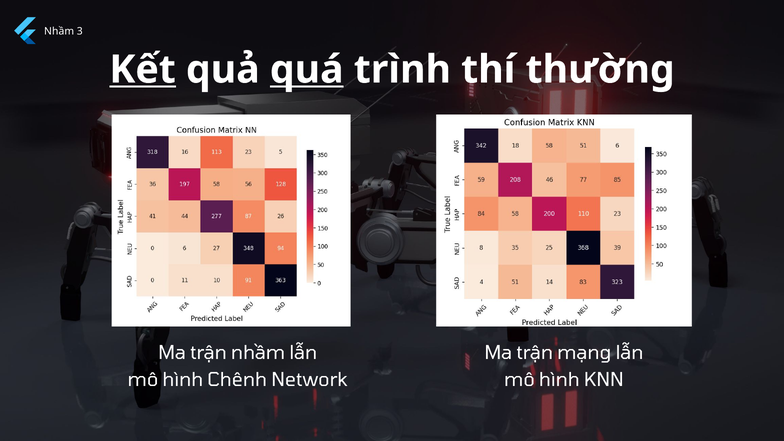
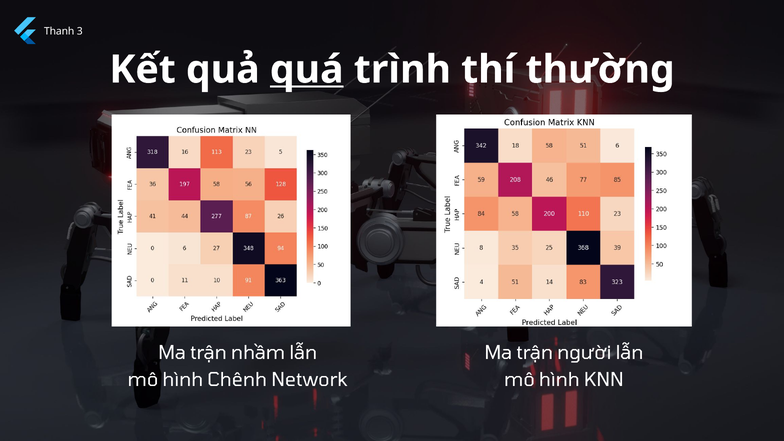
Nhầm at (59, 31): Nhầm -> Thanh
Kết underline: present -> none
mạng: mạng -> người
